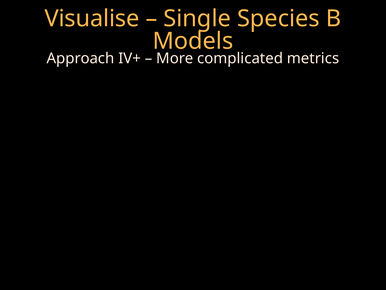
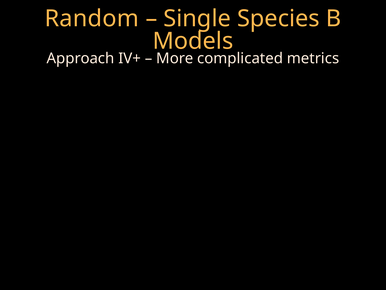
Visualise: Visualise -> Random
